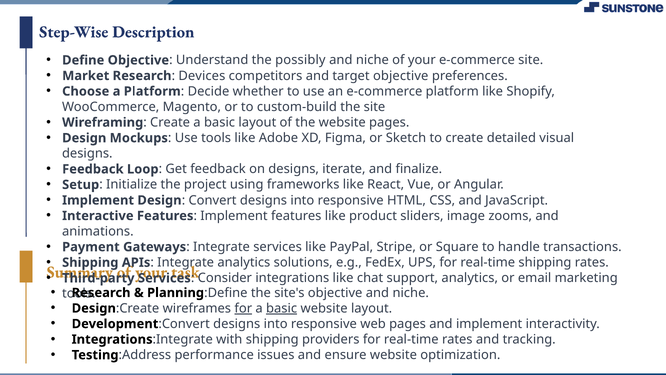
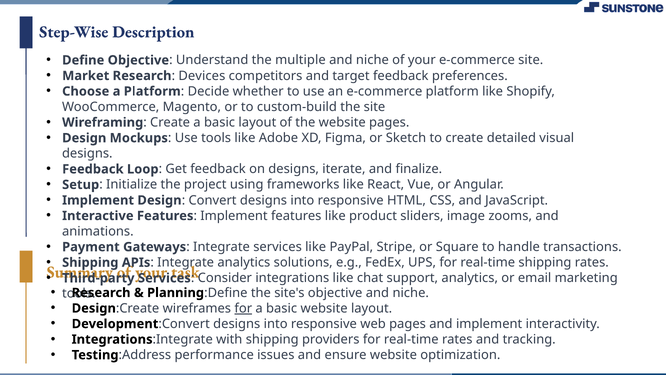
possibly: possibly -> multiple
target objective: objective -> feedback
basic at (282, 308) underline: present -> none
